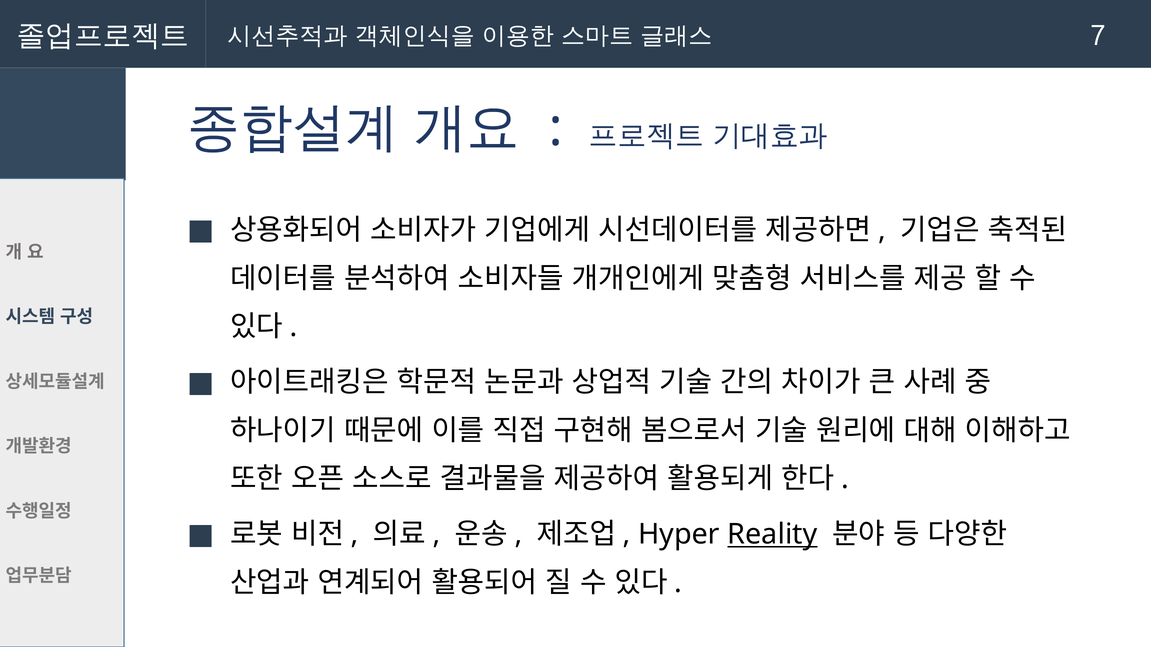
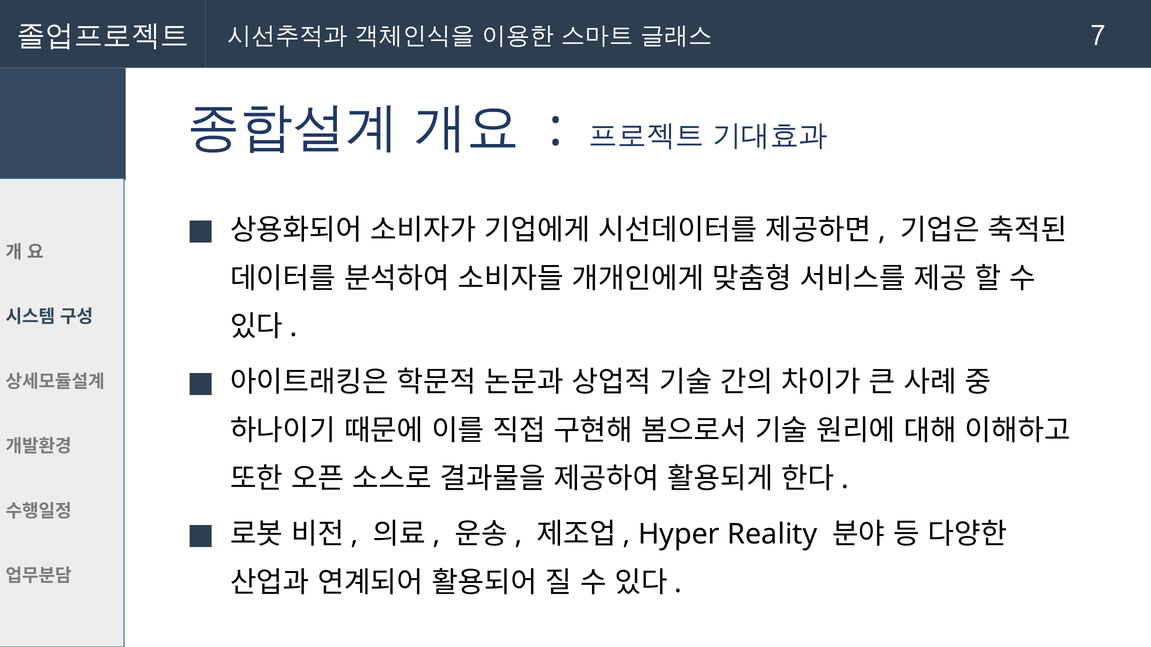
Reality underline: present -> none
